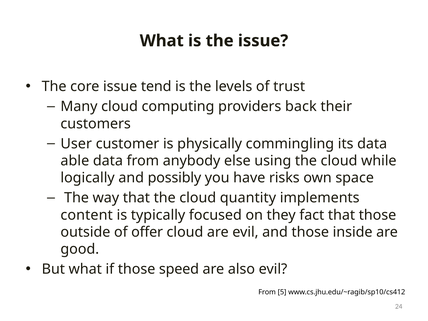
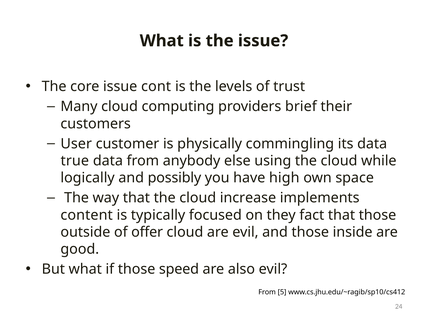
tend: tend -> cont
back: back -> brief
able: able -> true
risks: risks -> high
quantity: quantity -> increase
